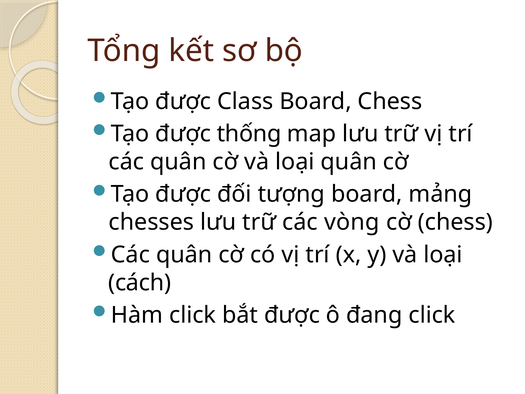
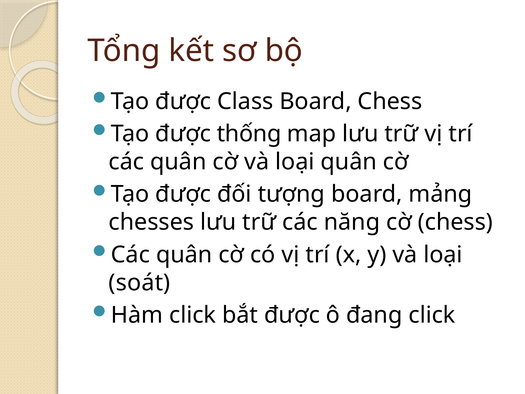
vòng: vòng -> năng
cách: cách -> soát
